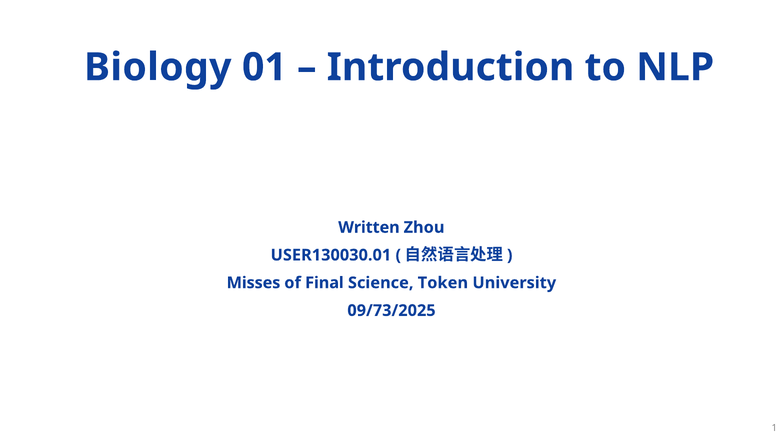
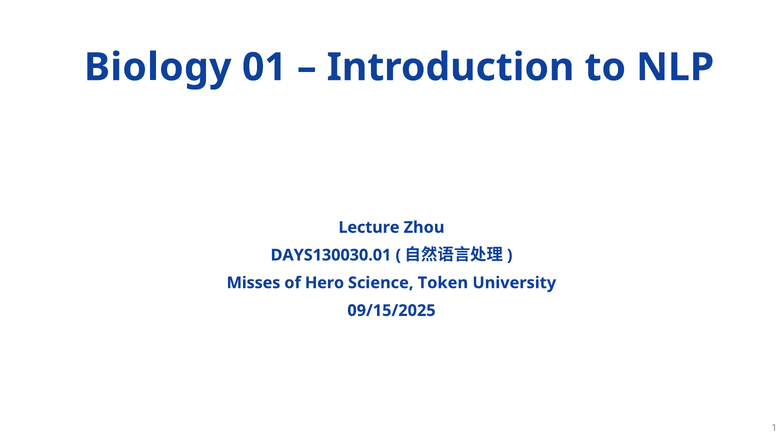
Written: Written -> Lecture
USER130030.01: USER130030.01 -> DAYS130030.01
Final: Final -> Hero
09/73/2025: 09/73/2025 -> 09/15/2025
